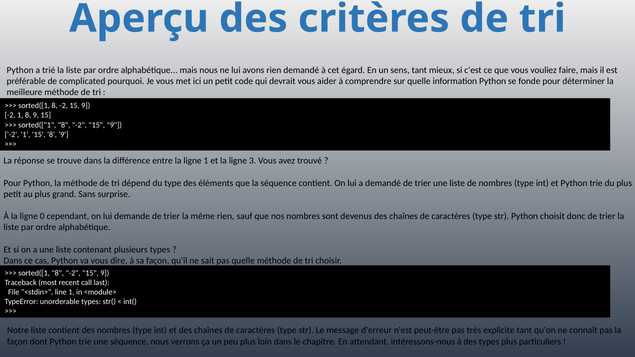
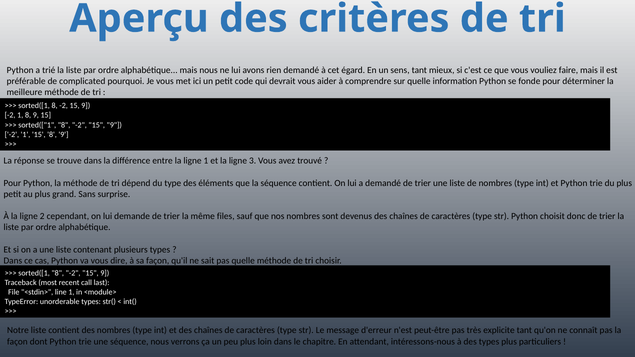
0: 0 -> 2
même rien: rien -> files
